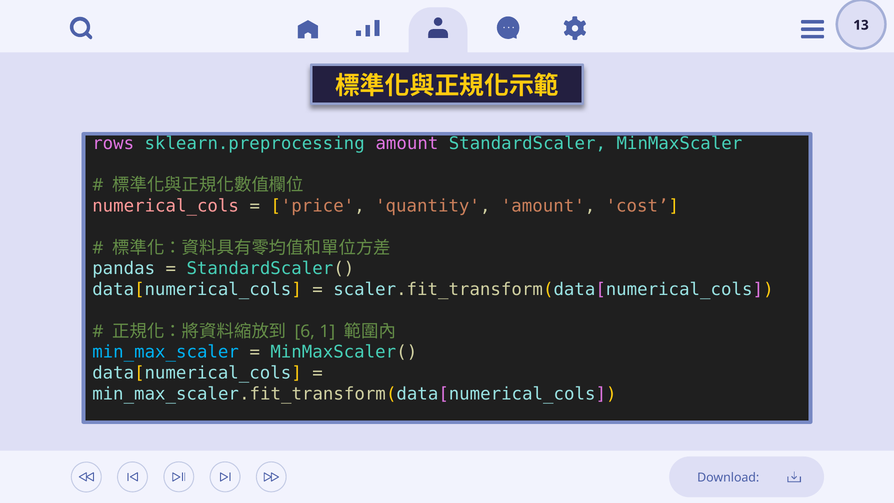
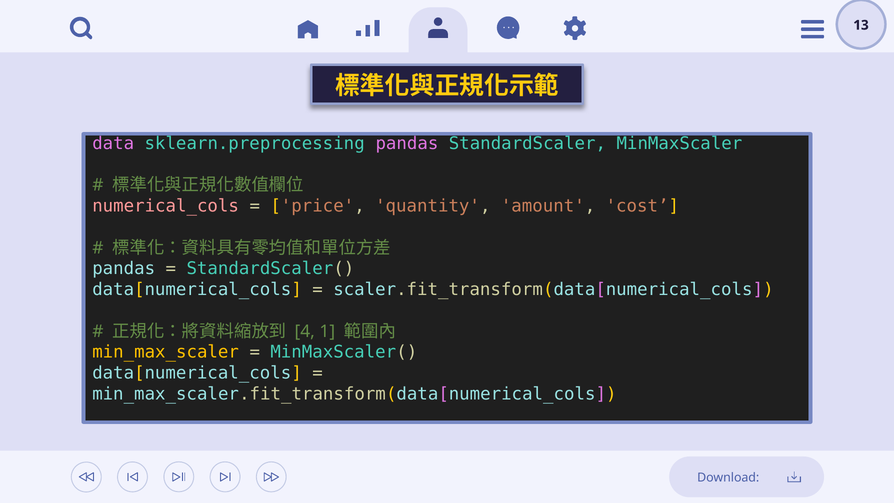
rows: rows -> data
sklearn.preprocessing amount: amount -> pandas
6: 6 -> 4
min_max_scaler colour: light blue -> yellow
